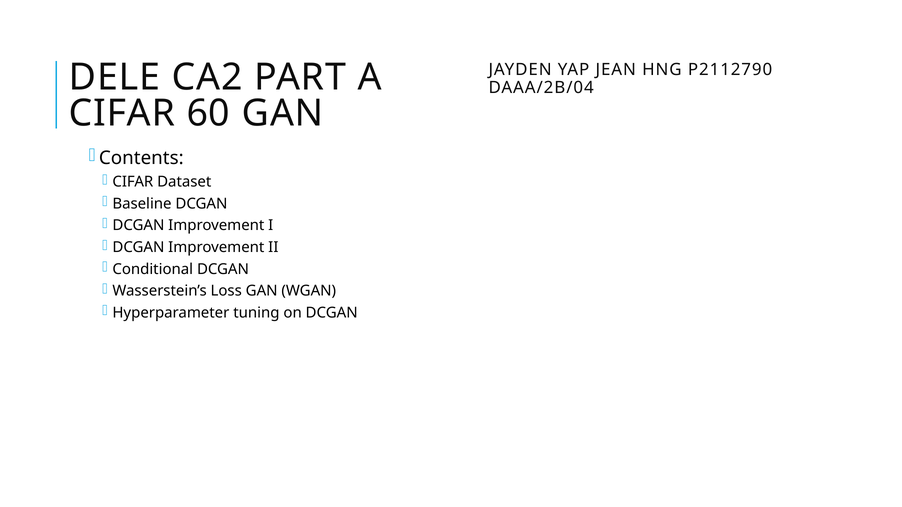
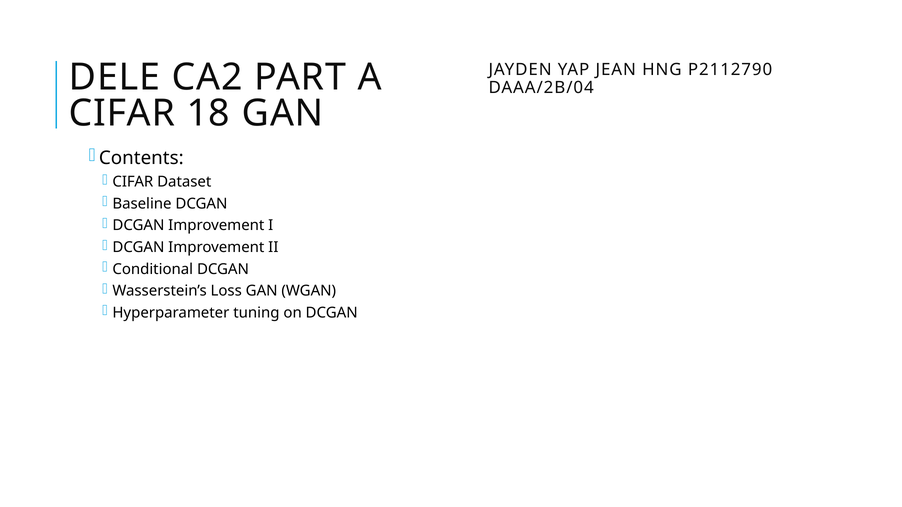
60: 60 -> 18
